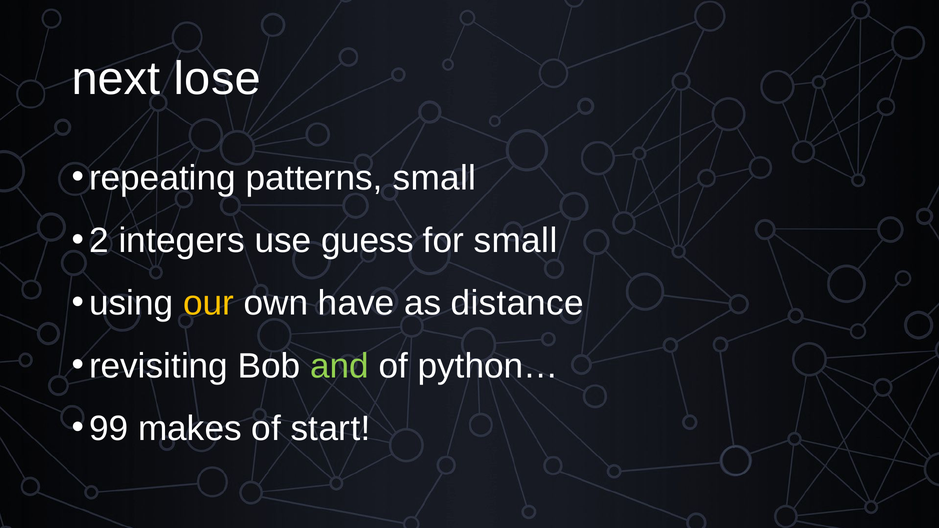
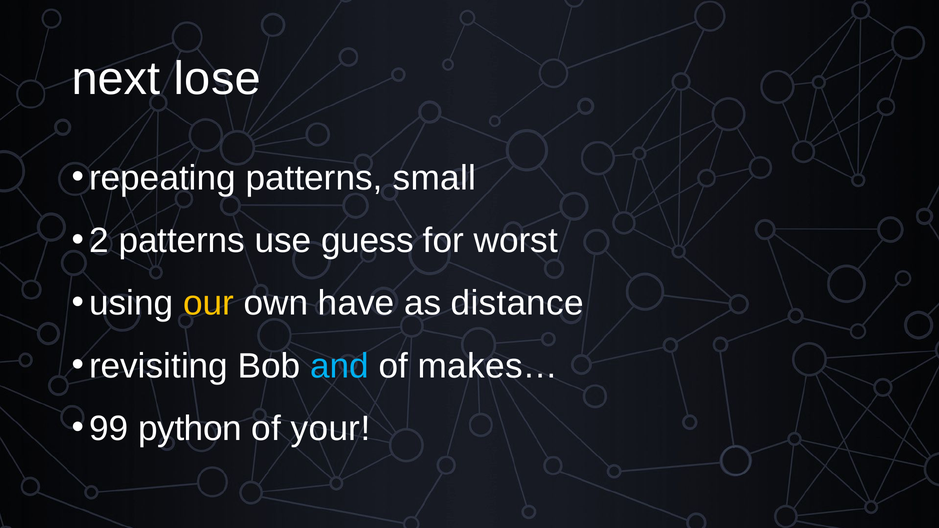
integers at (182, 241): integers -> patterns
for small: small -> worst
and colour: light green -> light blue
python…: python… -> makes…
makes: makes -> python
start: start -> your
